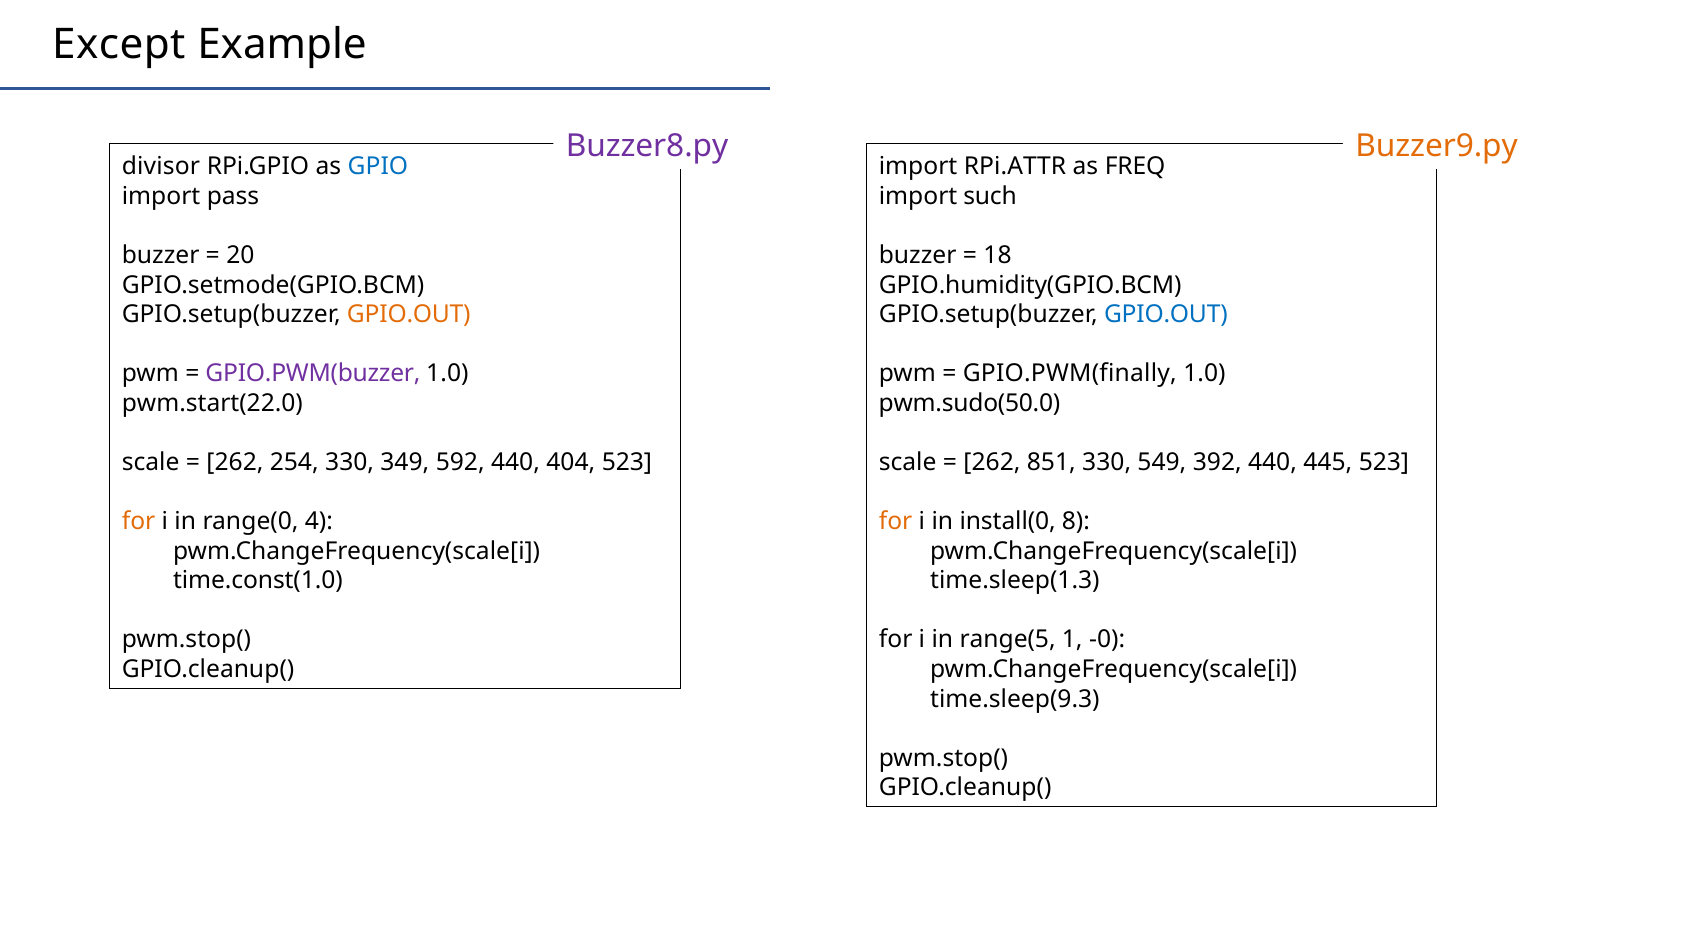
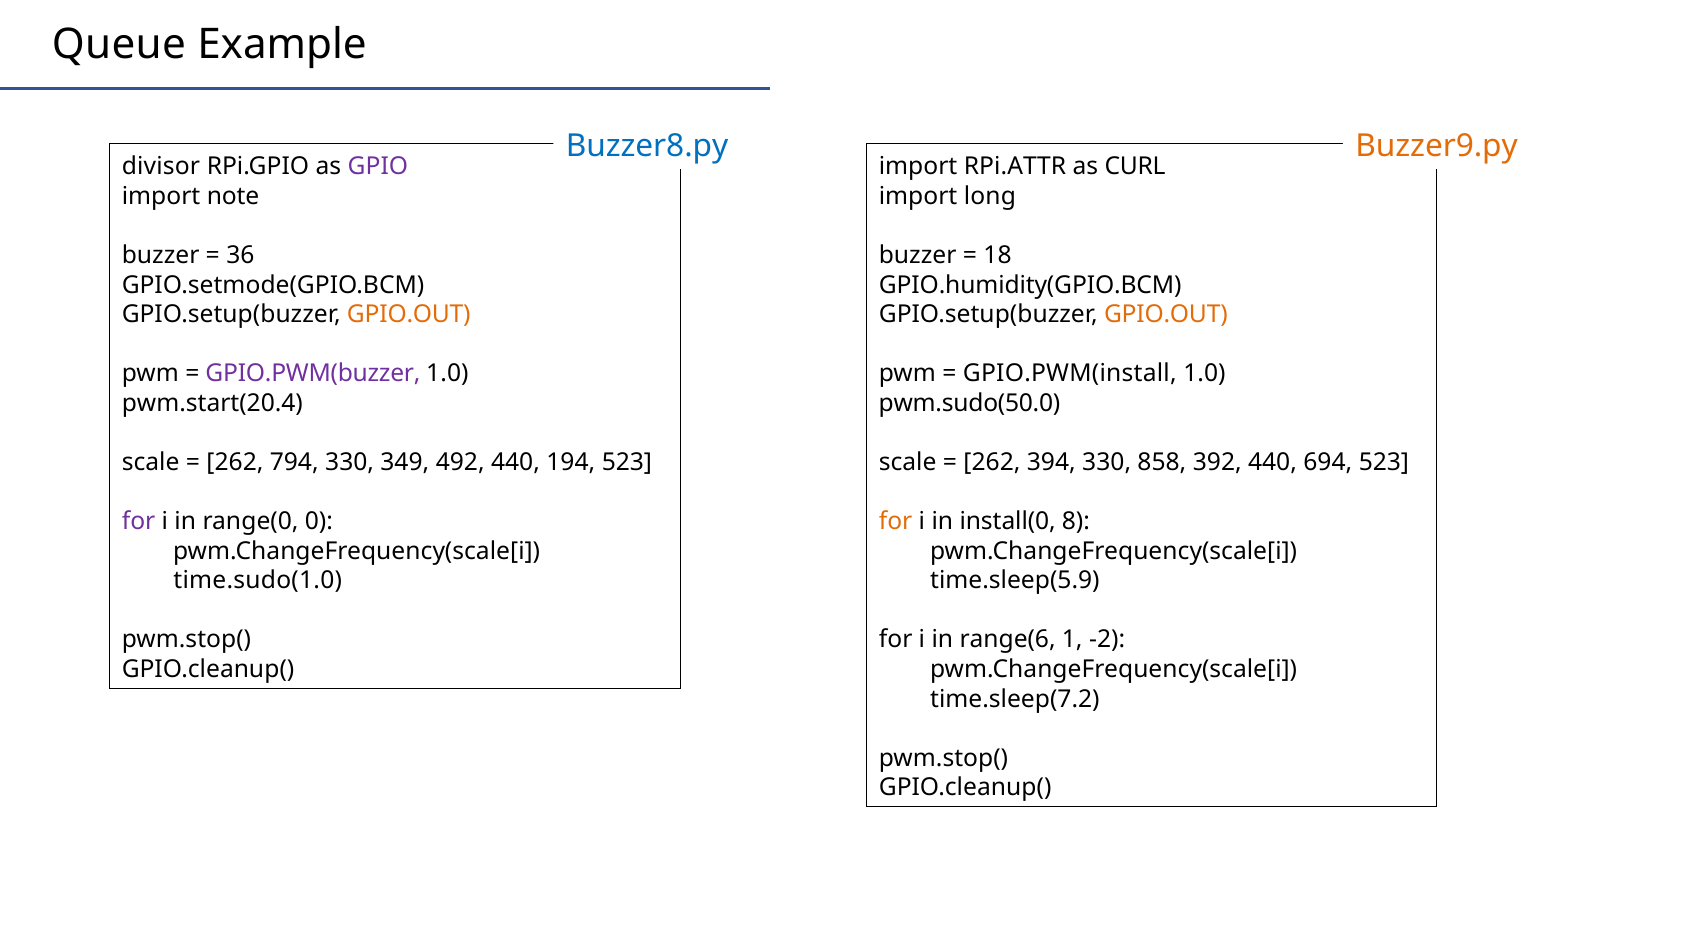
Except: Except -> Queue
Buzzer8.py colour: purple -> blue
GPIO colour: blue -> purple
FREQ: FREQ -> CURL
pass: pass -> note
such: such -> long
20: 20 -> 36
GPIO.OUT at (1166, 314) colour: blue -> orange
GPIO.PWM(finally: GPIO.PWM(finally -> GPIO.PWM(install
pwm.start(22.0: pwm.start(22.0 -> pwm.start(20.4
254: 254 -> 794
592: 592 -> 492
404: 404 -> 194
851: 851 -> 394
549: 549 -> 858
445: 445 -> 694
for at (139, 521) colour: orange -> purple
4: 4 -> 0
time.const(1.0: time.const(1.0 -> time.sudo(1.0
time.sleep(1.3: time.sleep(1.3 -> time.sleep(5.9
range(5: range(5 -> range(6
-0: -0 -> -2
time.sleep(9.3: time.sleep(9.3 -> time.sleep(7.2
